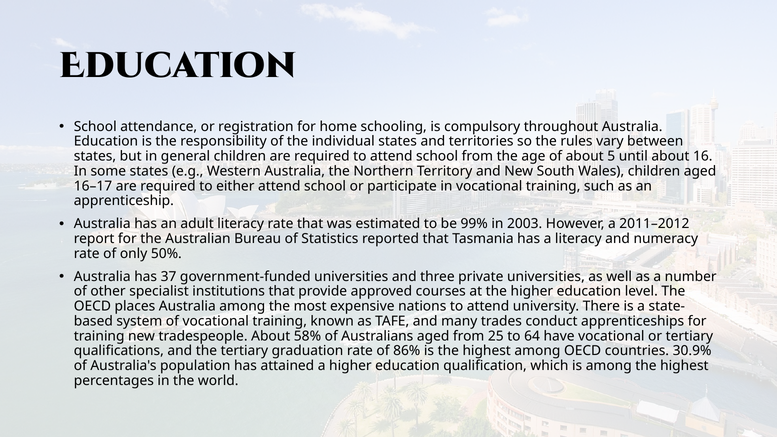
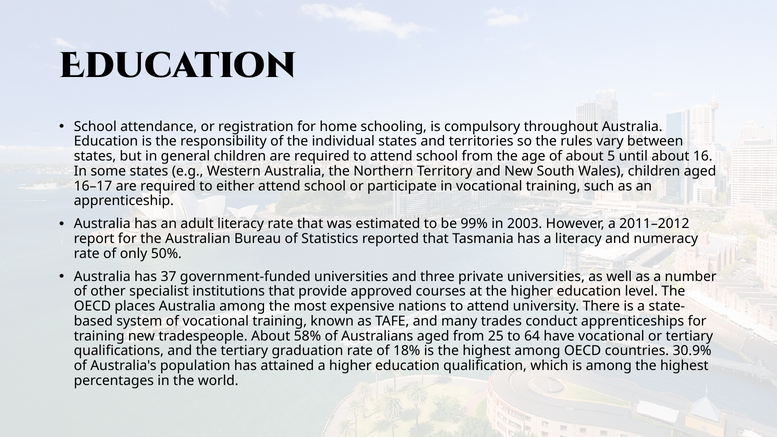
86%: 86% -> 18%
